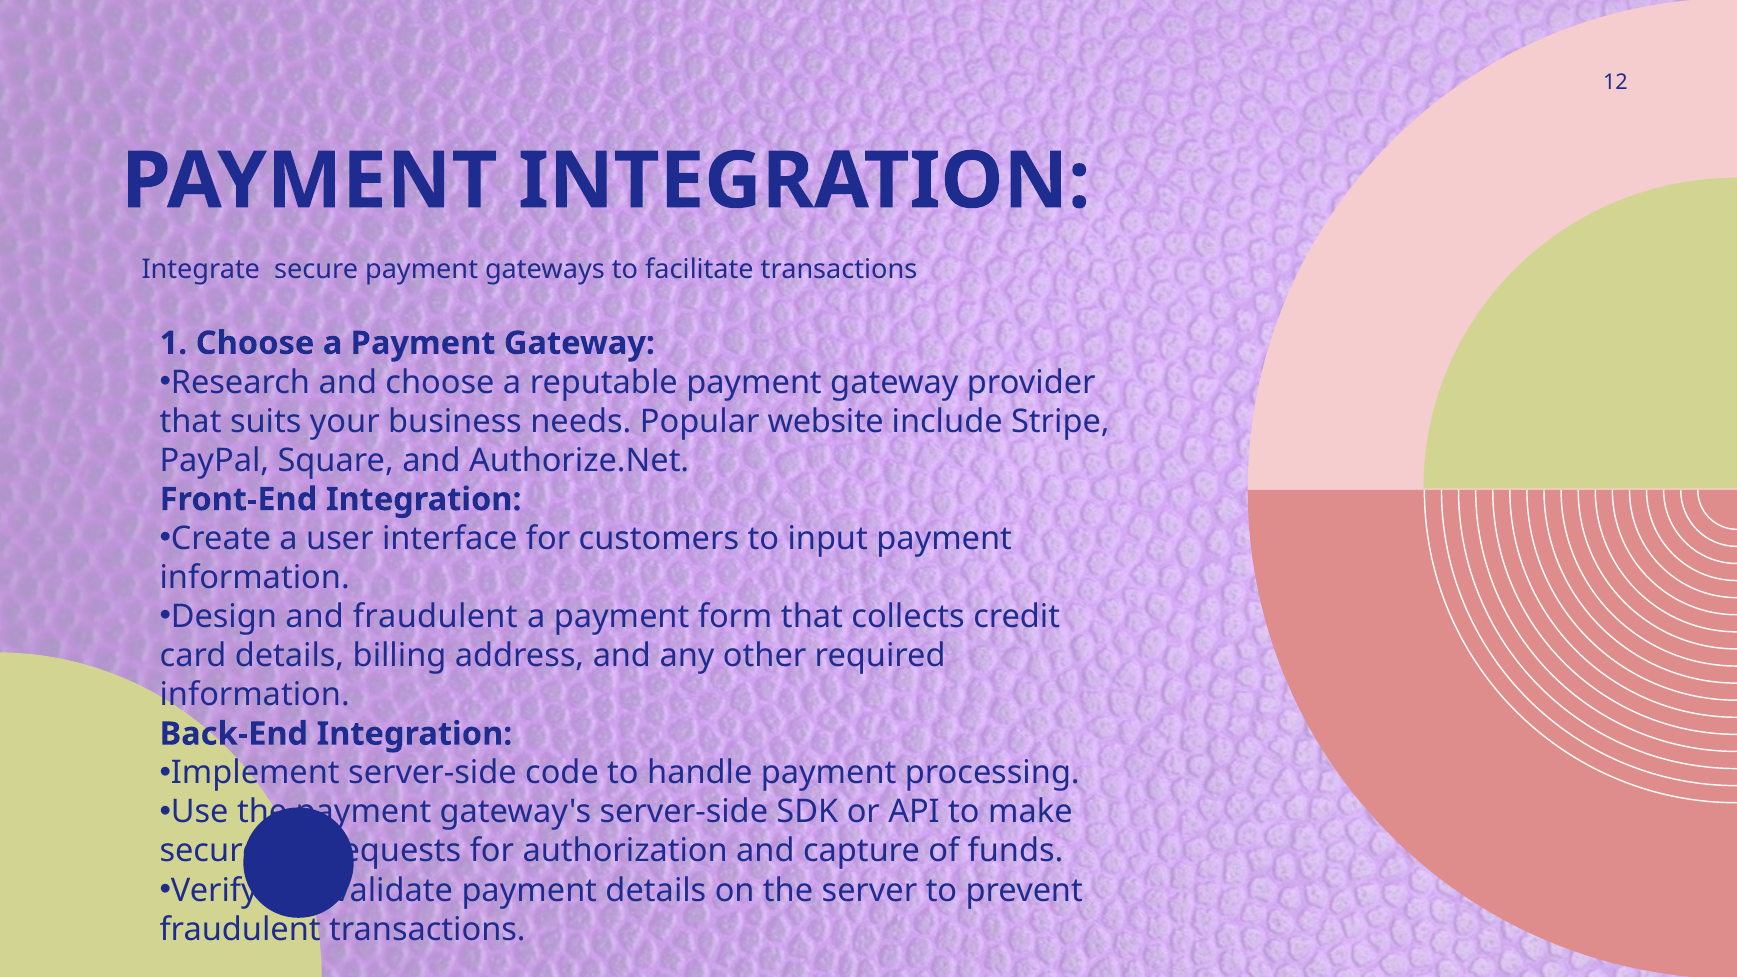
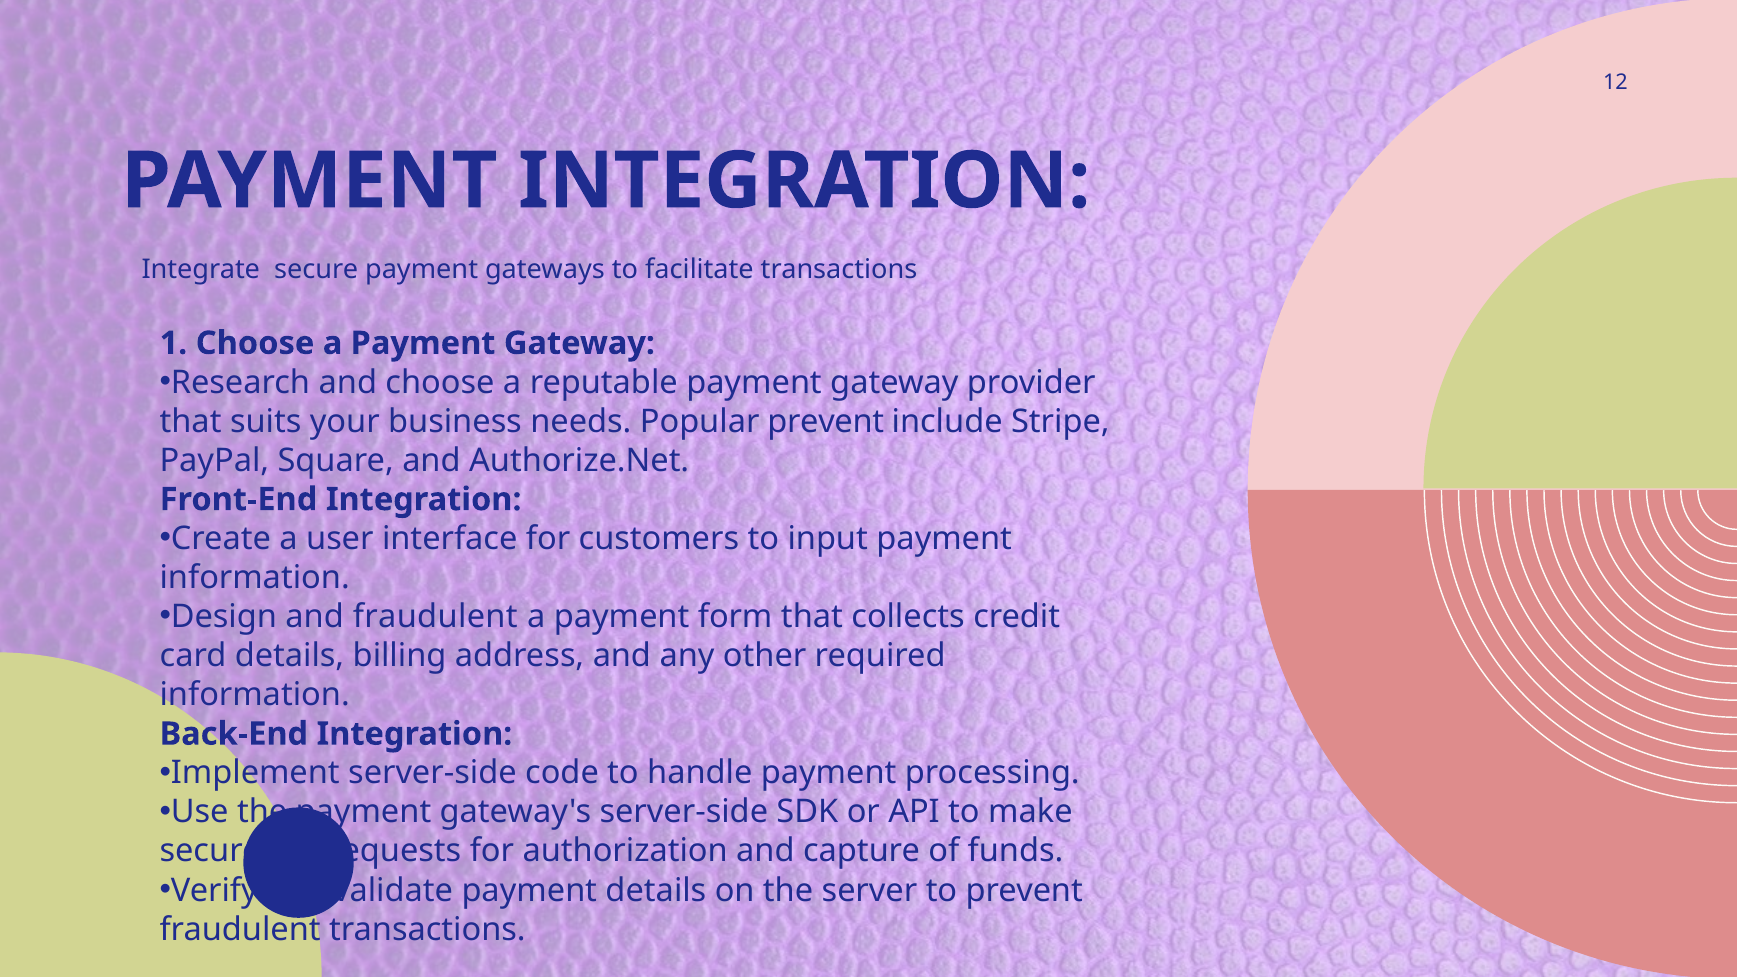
Popular website: website -> prevent
